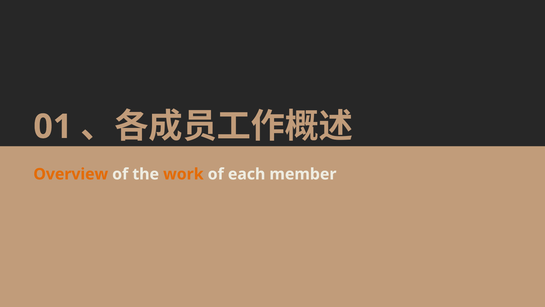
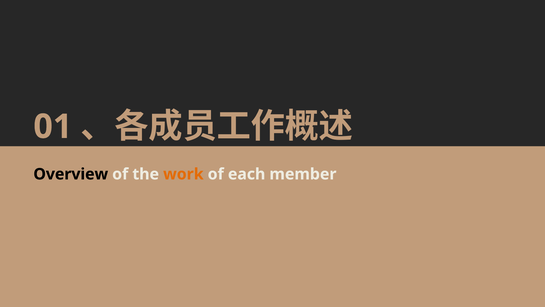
Overview colour: orange -> black
